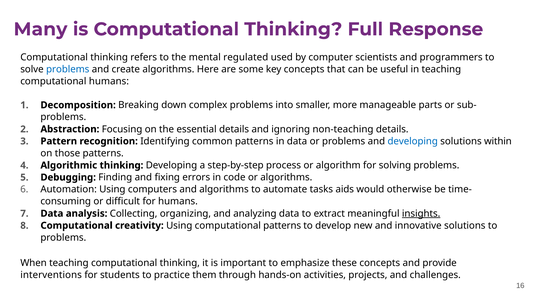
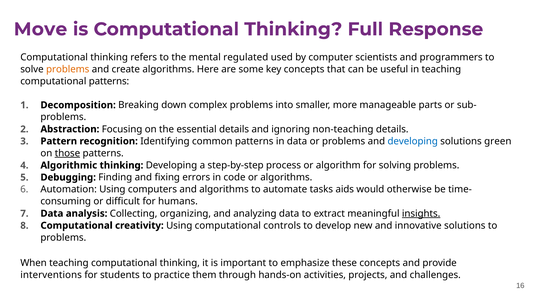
Many: Many -> Move
problems at (68, 69) colour: blue -> orange
computational humans: humans -> patterns
within: within -> green
those underline: none -> present
computational patterns: patterns -> controls
